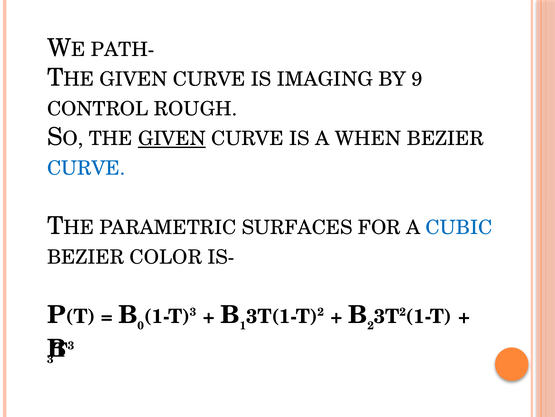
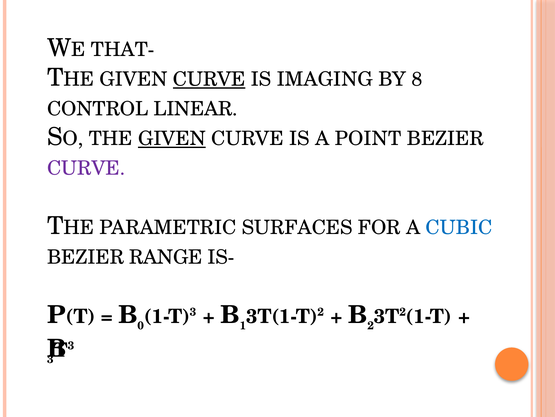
PATH-: PATH- -> THAT-
CURVE at (209, 79) underline: none -> present
9: 9 -> 8
ROUGH: ROUGH -> LINEAR
WHEN: WHEN -> POINT
CURVE at (86, 168) colour: blue -> purple
COLOR: COLOR -> RANGE
